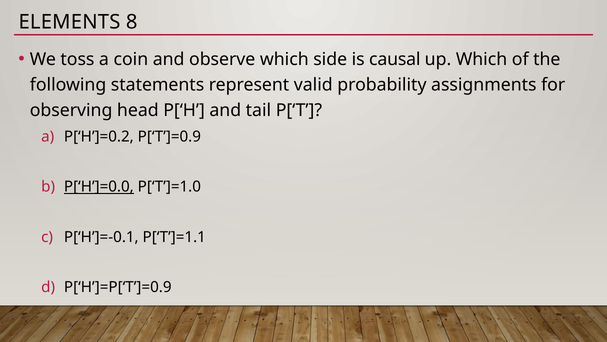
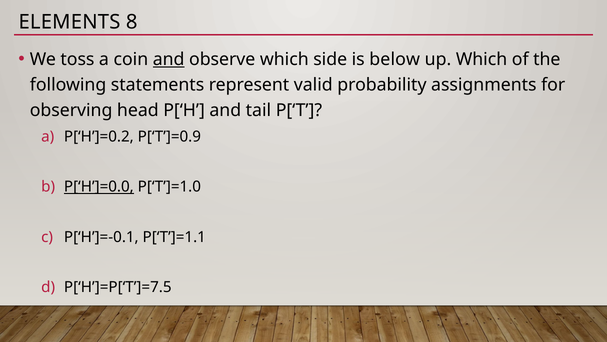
and at (169, 59) underline: none -> present
causal: causal -> below
P[‘H’]=P[‘T’]=0.9: P[‘H’]=P[‘T’]=0.9 -> P[‘H’]=P[‘T’]=7.5
